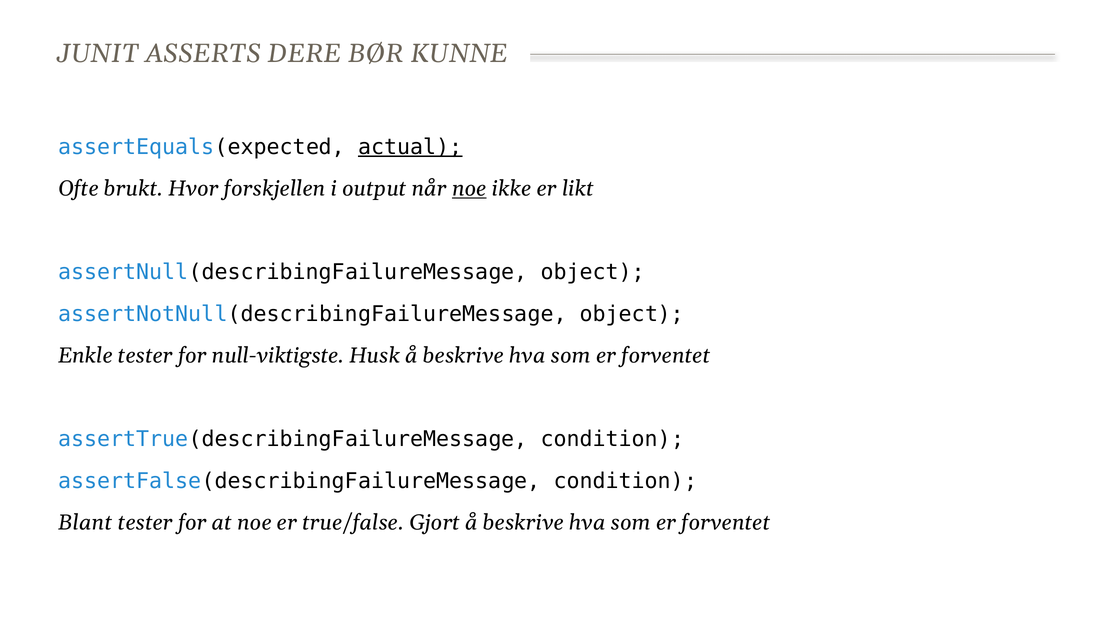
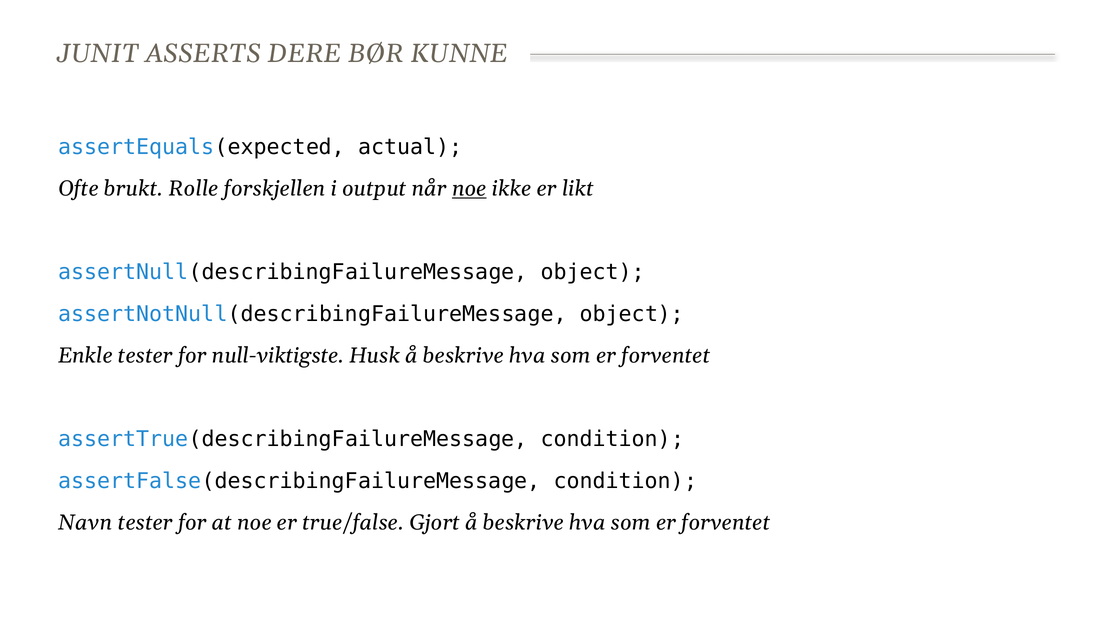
actual underline: present -> none
Hvor: Hvor -> Rolle
Blant: Blant -> Navn
